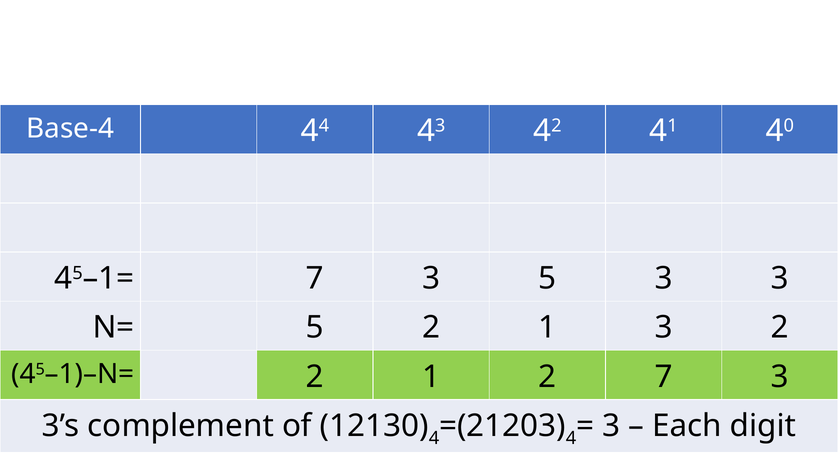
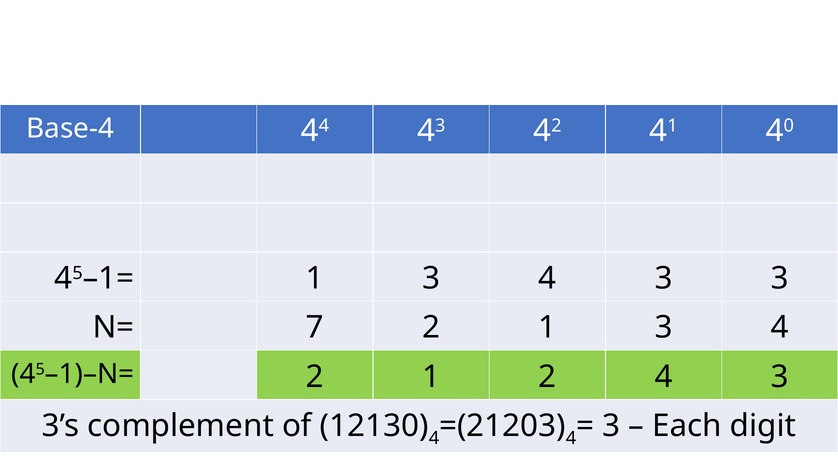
45–1= 7: 7 -> 1
5 at (547, 279): 5 -> 4
N= 5: 5 -> 7
2 1 3 2: 2 -> 4
2 7: 7 -> 4
